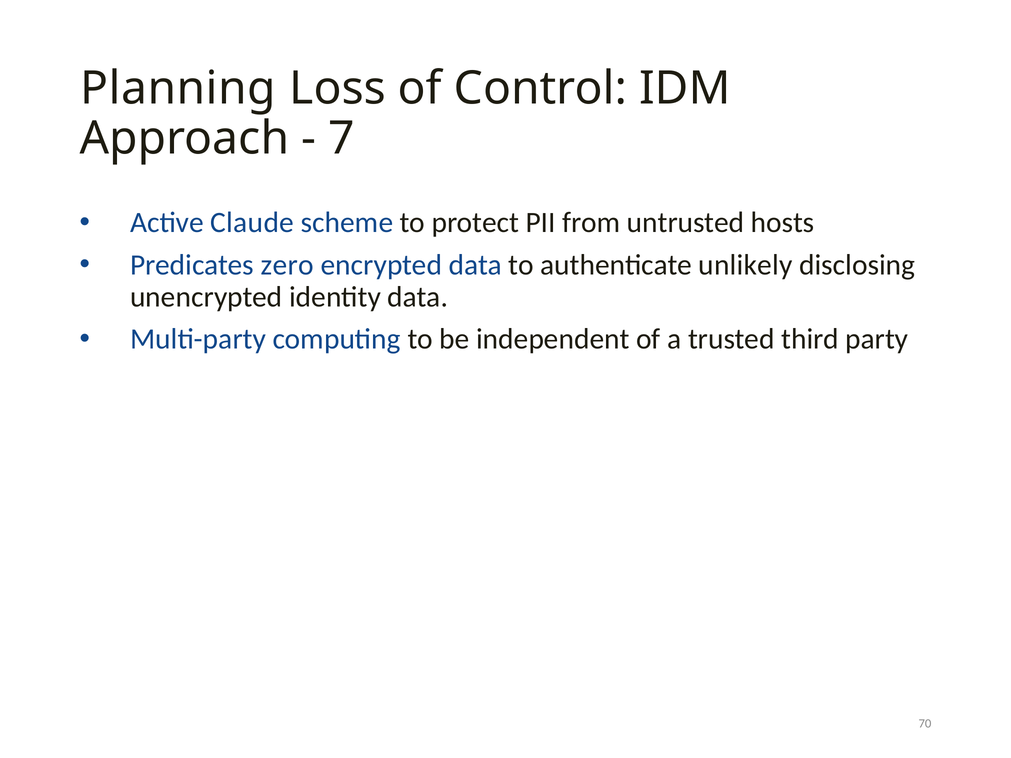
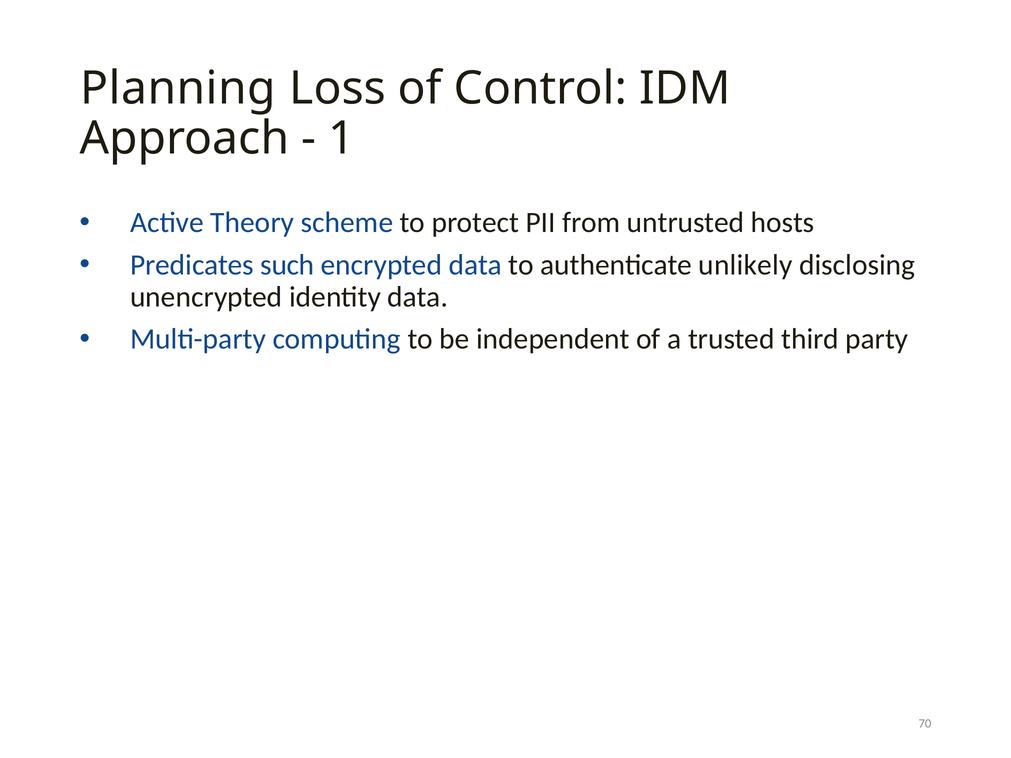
7: 7 -> 1
Claude: Claude -> Theory
zero: zero -> such
